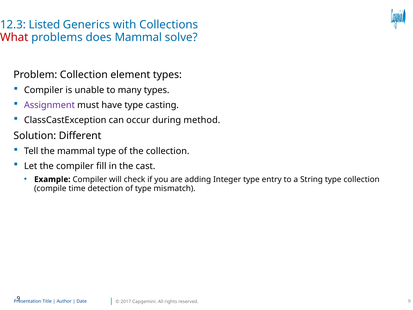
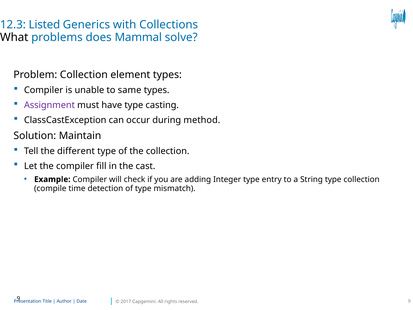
What colour: red -> black
many: many -> same
Different: Different -> Maintain
the mammal: mammal -> different
